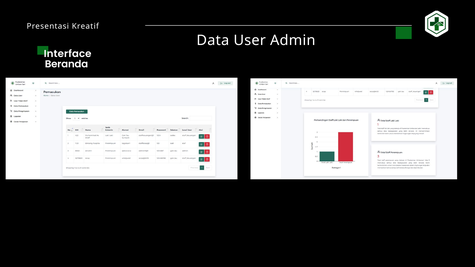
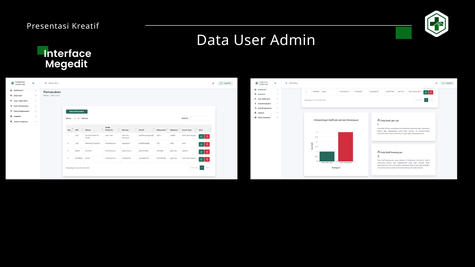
Beranda: Beranda -> Megedit
